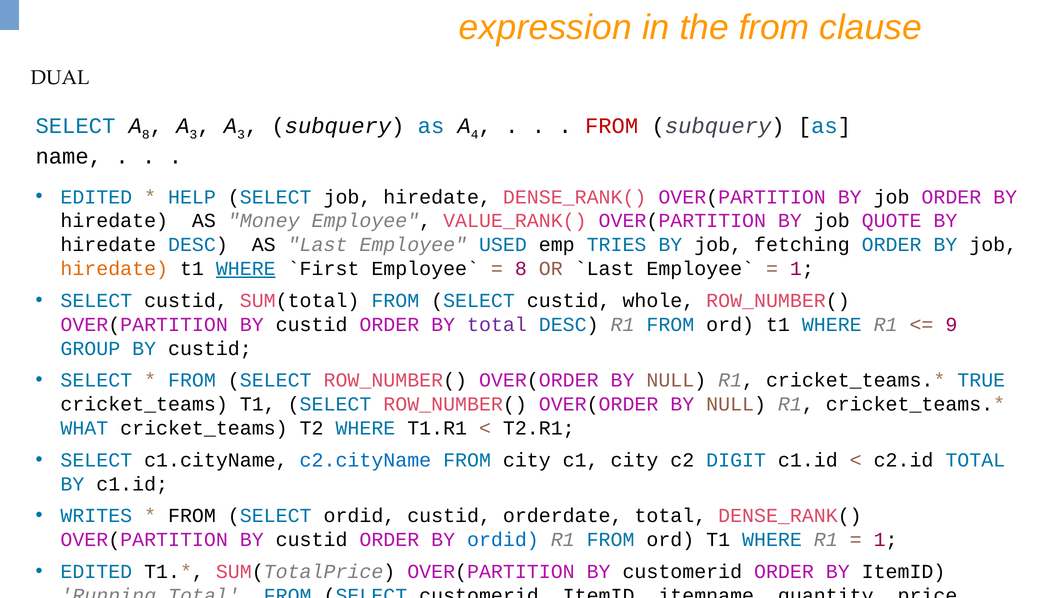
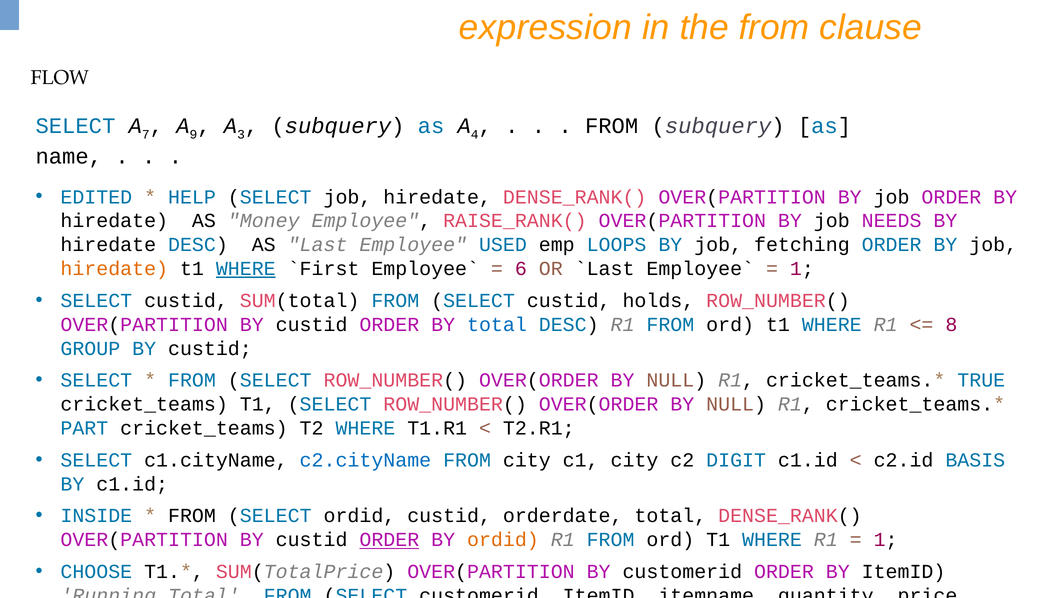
DUAL: DUAL -> FLOW
8 at (146, 135): 8 -> 7
3 at (193, 135): 3 -> 9
FROM at (612, 126) colour: red -> black
VALUE_RANK(: VALUE_RANK( -> RAISE_RANK(
QUOTE: QUOTE -> NEEDS
TRIES: TRIES -> LOOPS
8 at (521, 269): 8 -> 6
whole: whole -> holds
total at (497, 324) colour: purple -> blue
9: 9 -> 8
WHAT: WHAT -> PART
c2.id TOTAL: TOTAL -> BASIS
WRITES: WRITES -> INSIDE
ORDER at (389, 540) underline: none -> present
ordid at (503, 540) colour: blue -> orange
EDITED at (96, 572): EDITED -> CHOOSE
